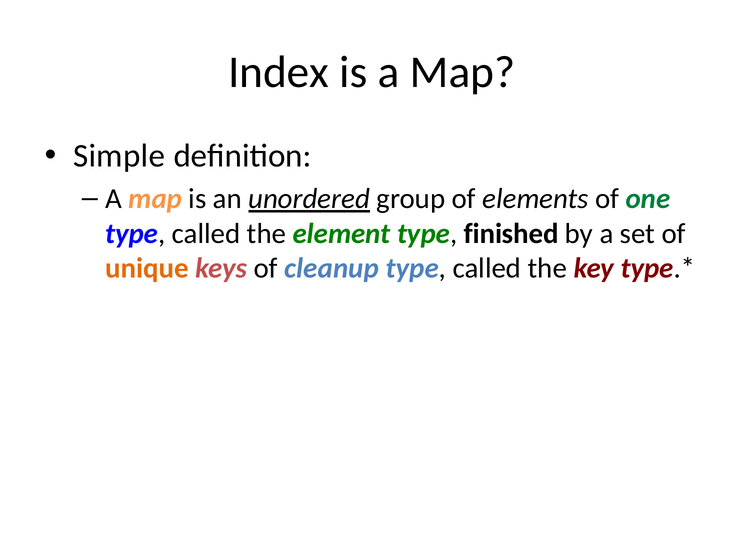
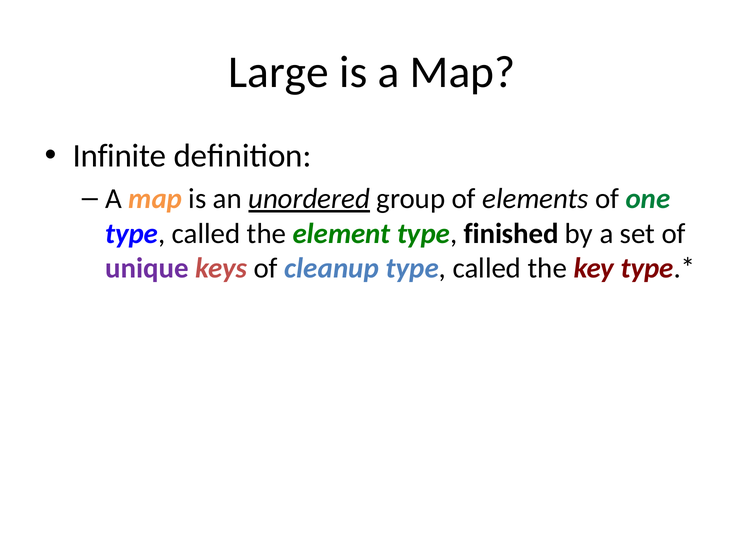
Index: Index -> Large
Simple: Simple -> Infinite
unique colour: orange -> purple
